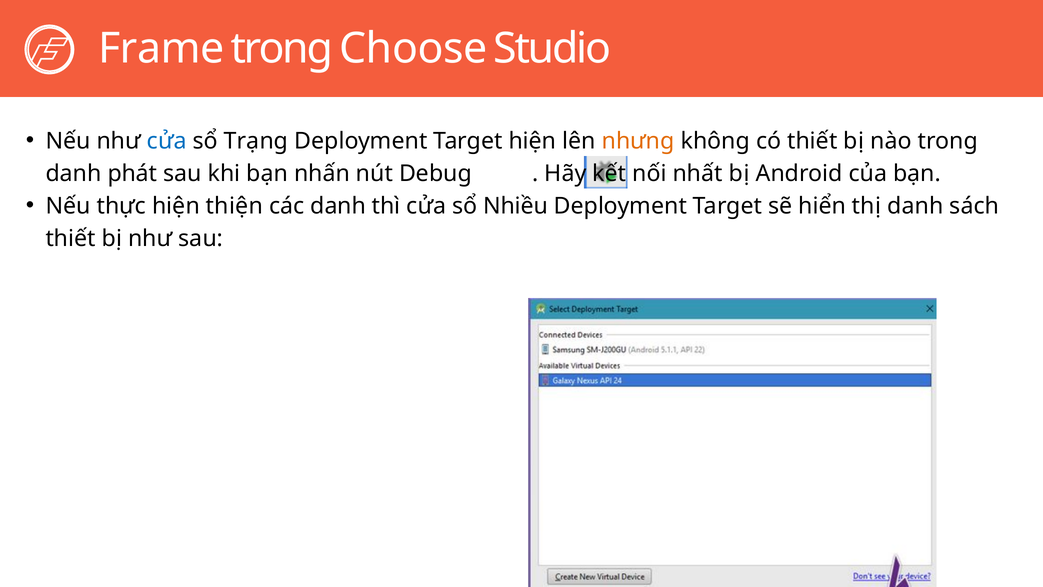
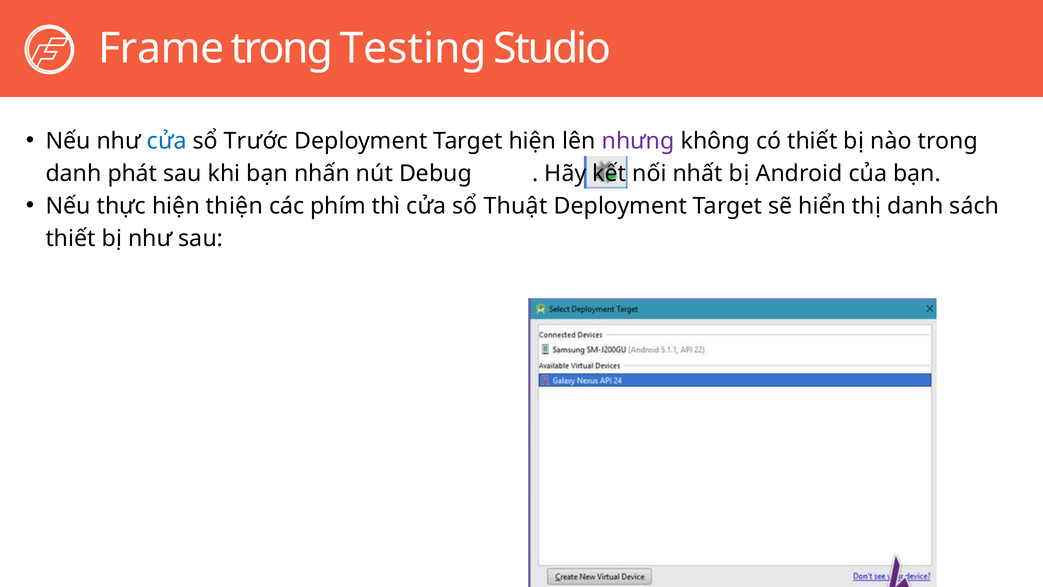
Choose: Choose -> Testing
Trạng: Trạng -> Trước
nhưng colour: orange -> purple
các danh: danh -> phím
Nhiều: Nhiều -> Thuật
